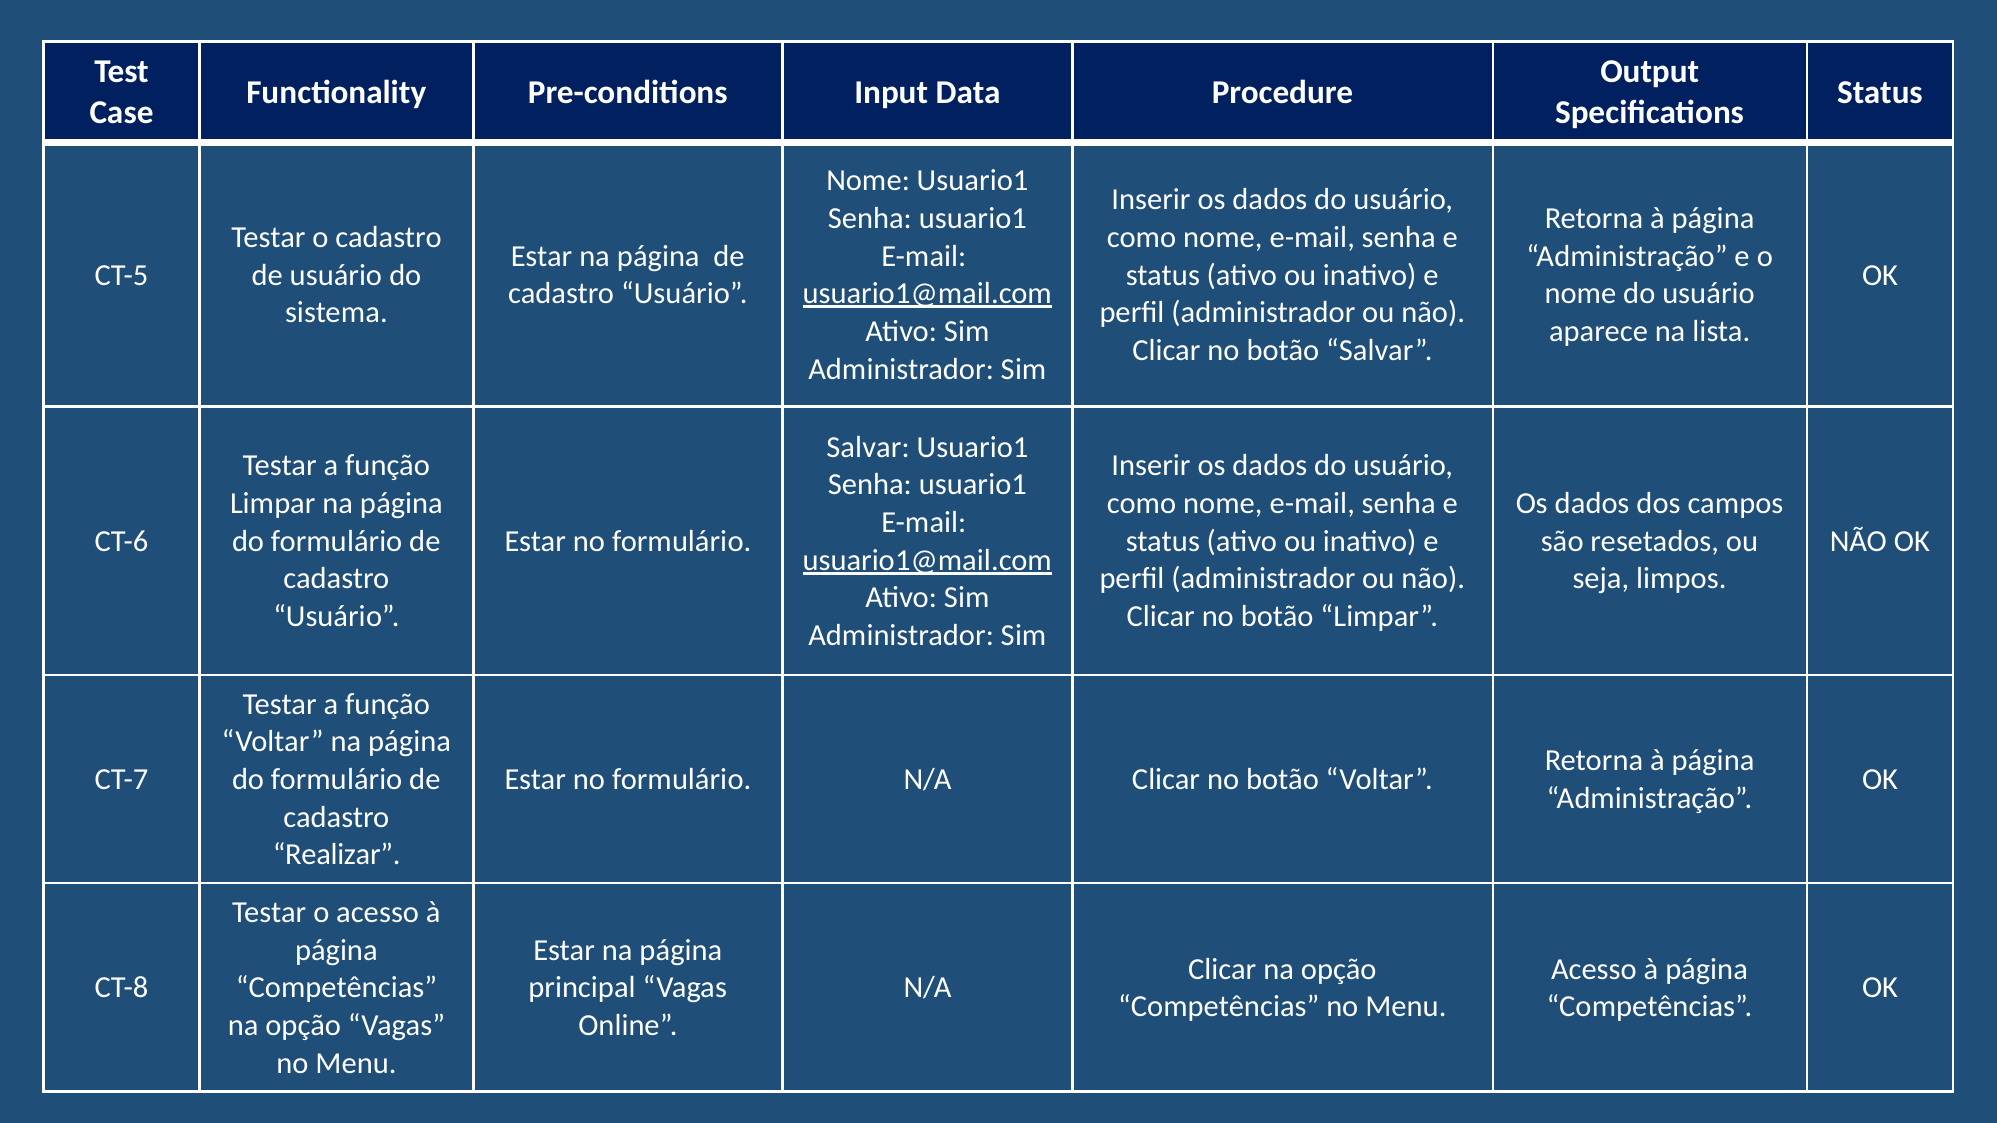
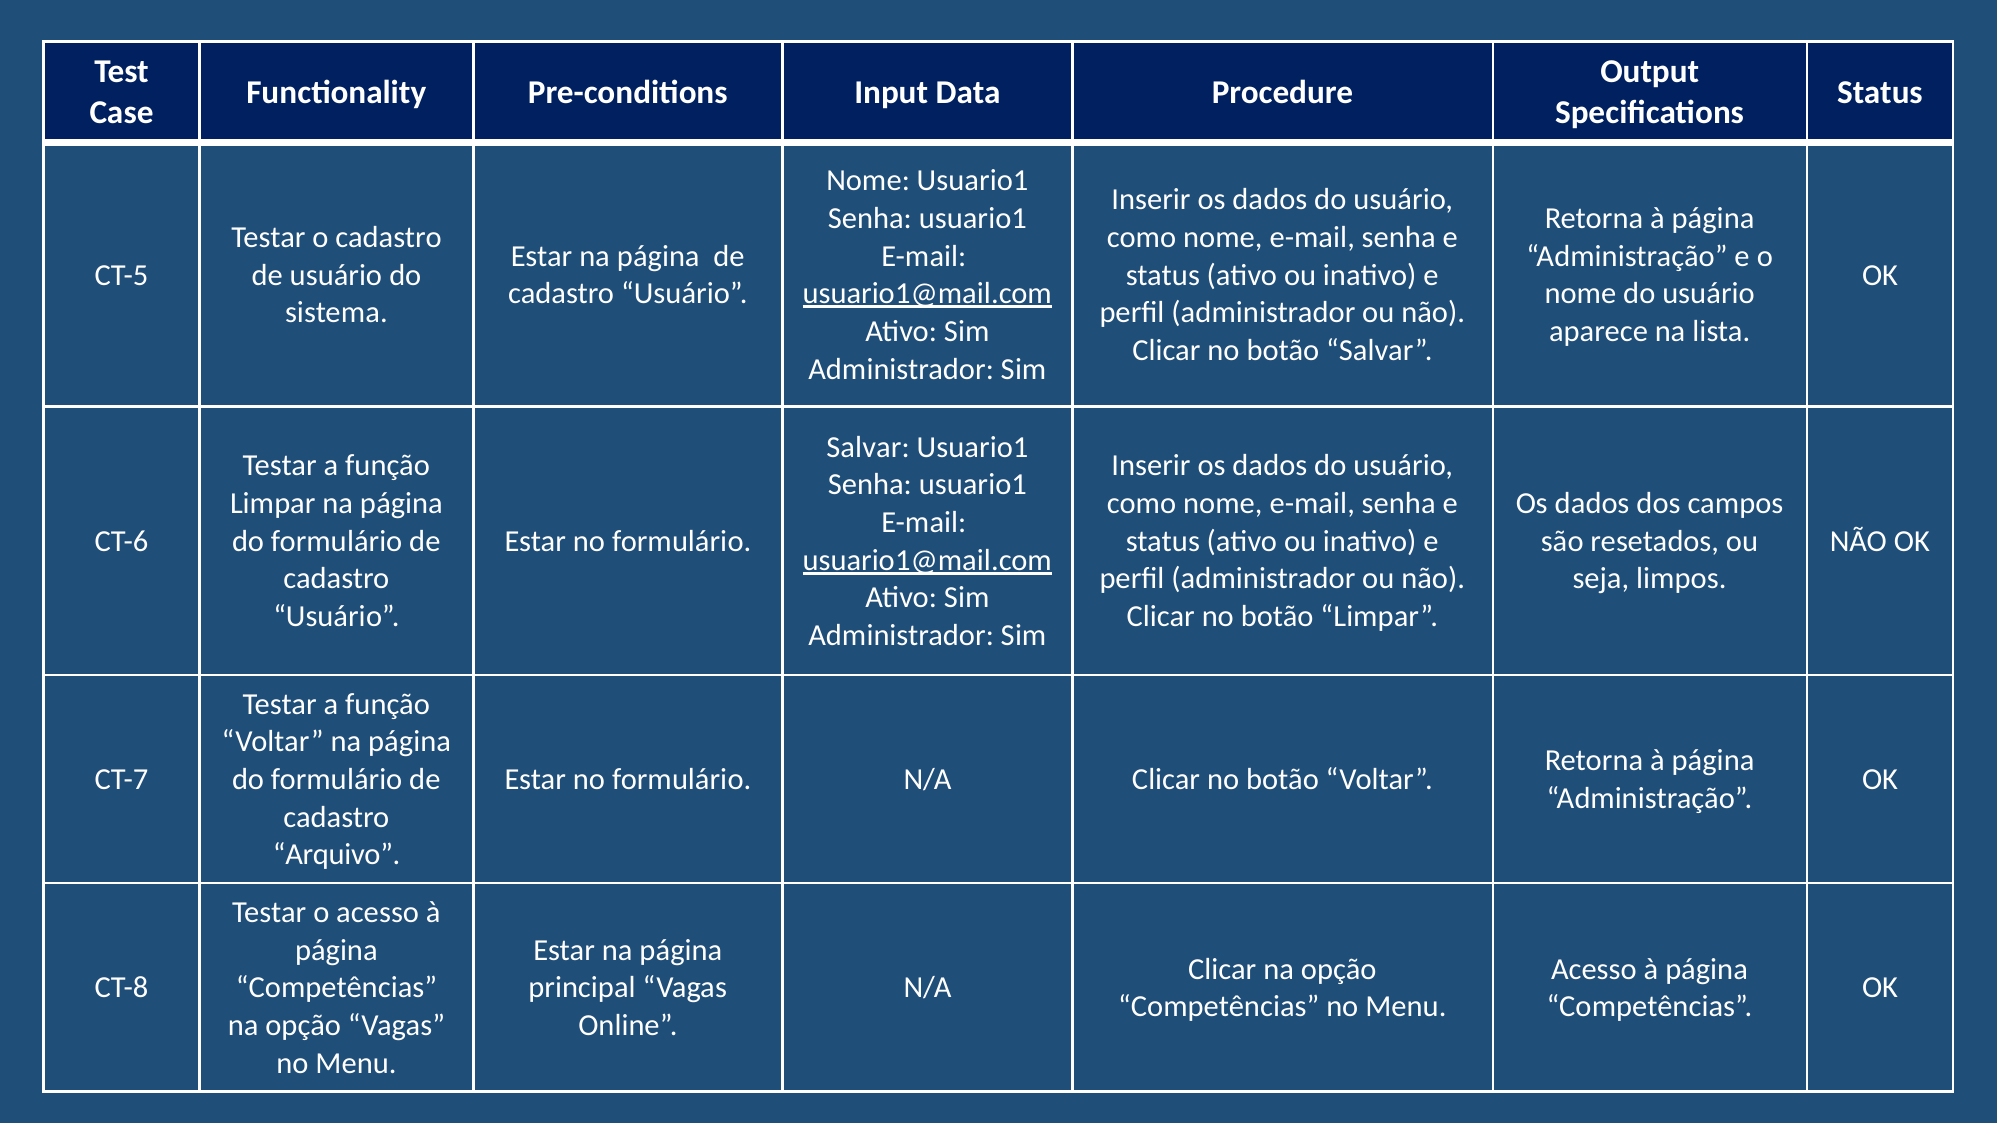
Realizar: Realizar -> Arquivo
